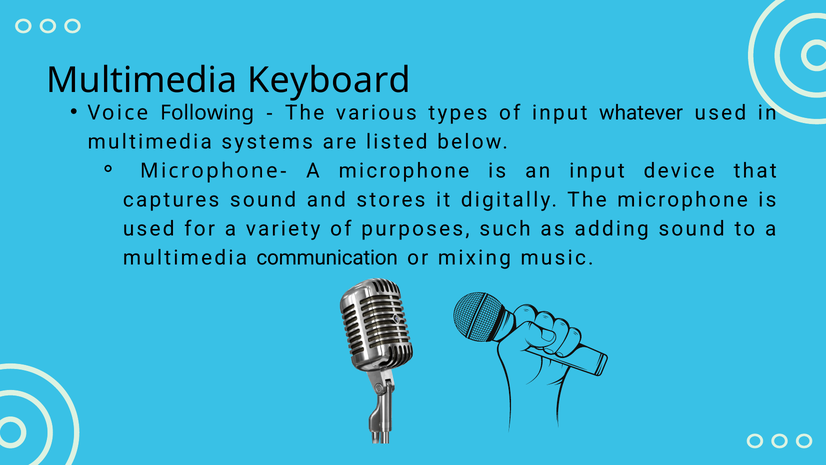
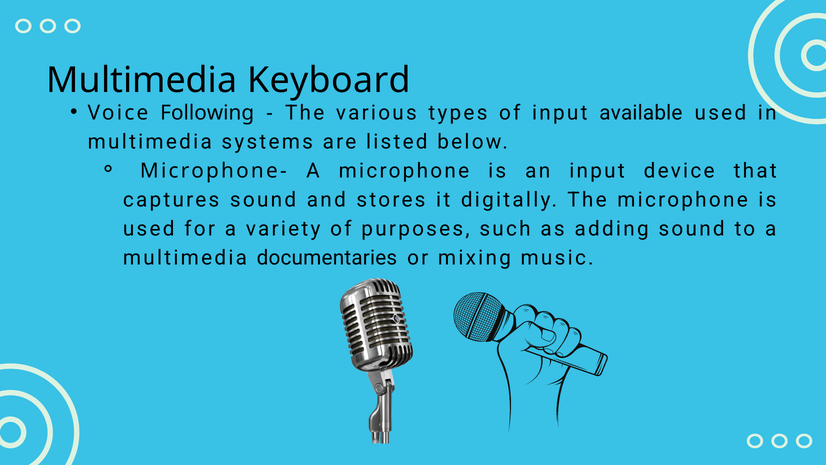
whatever: whatever -> available
communication: communication -> documentaries
